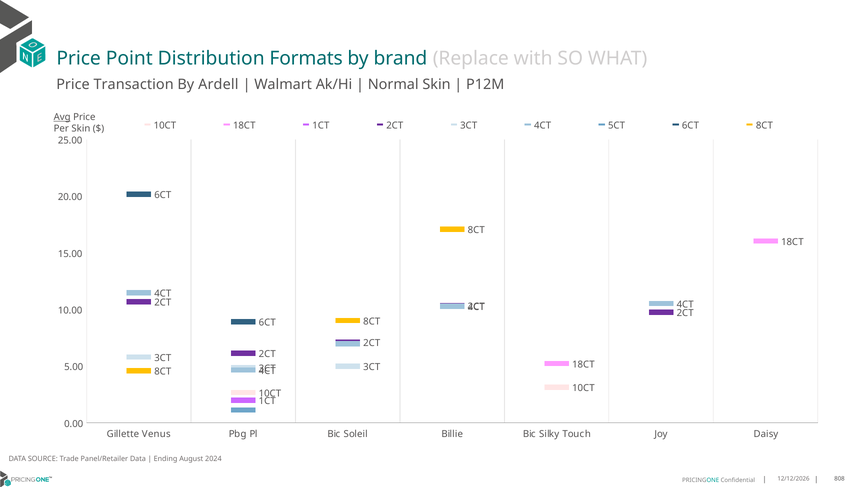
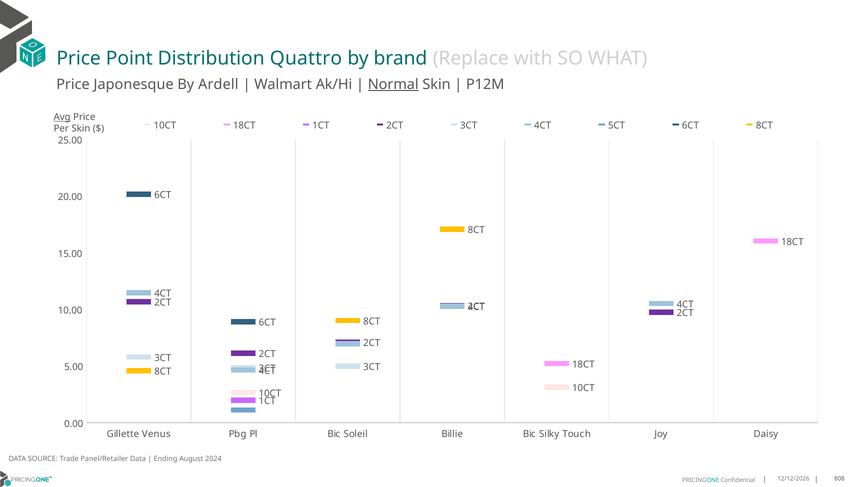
Formats: Formats -> Quattro
Transaction: Transaction -> Japonesque
Normal underline: none -> present
